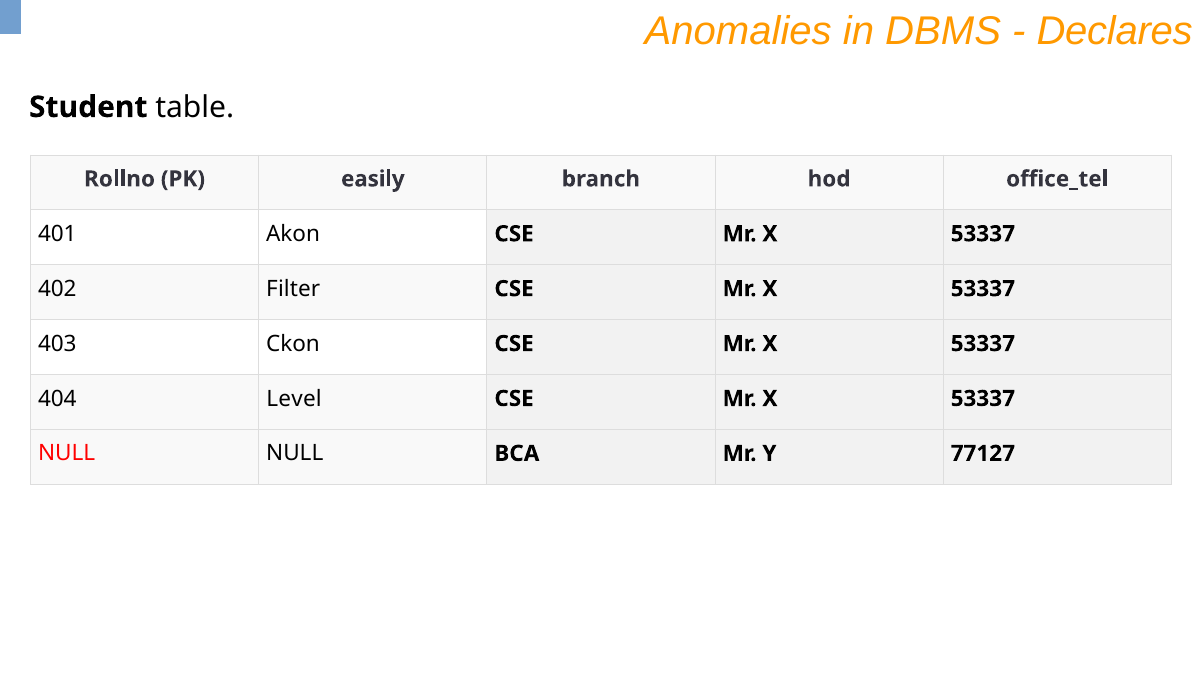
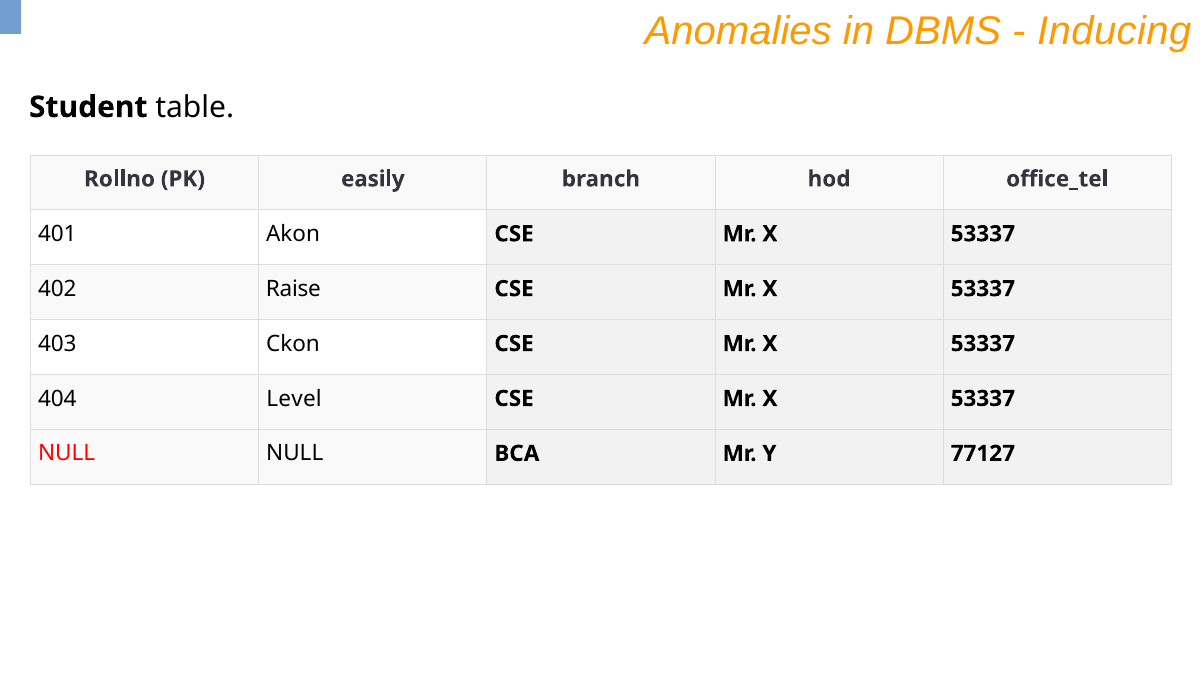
Declares: Declares -> Inducing
Filter: Filter -> Raise
